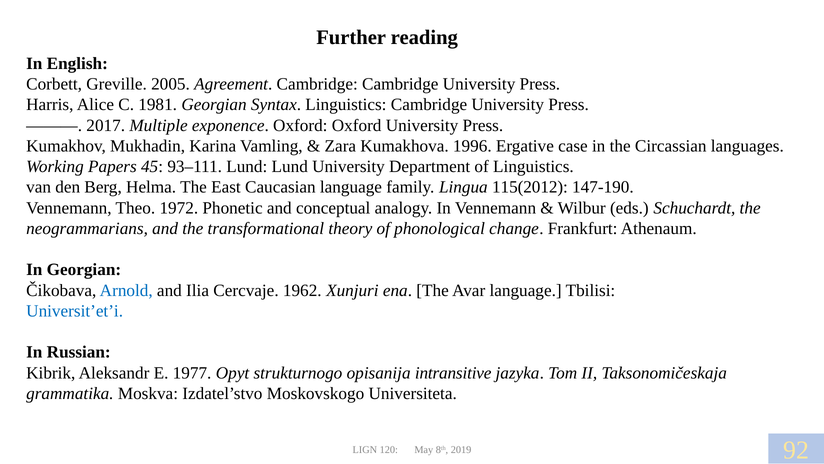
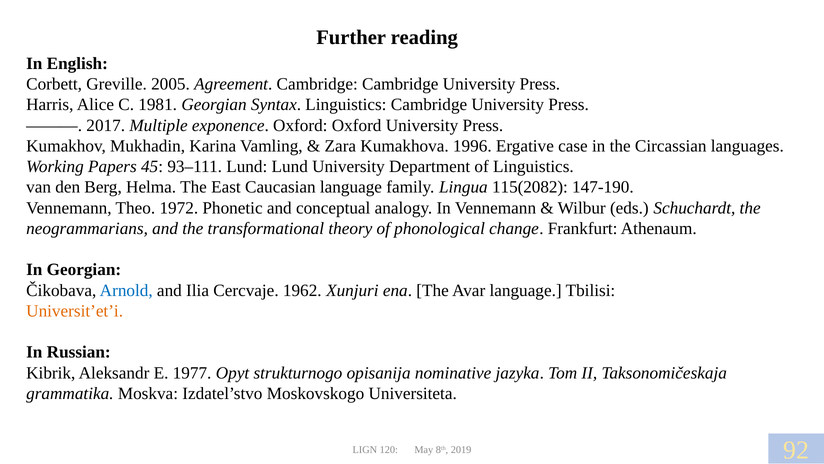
115(2012: 115(2012 -> 115(2082
Universit’et’i colour: blue -> orange
intransitive: intransitive -> nominative
